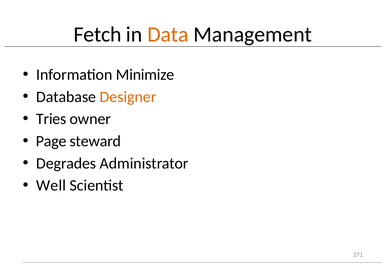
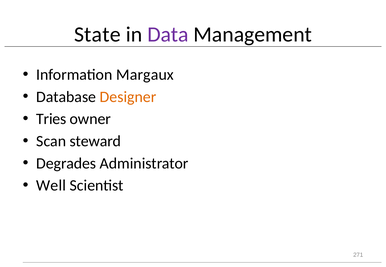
Fetch: Fetch -> State
Data colour: orange -> purple
Minimize: Minimize -> Margaux
Page: Page -> Scan
